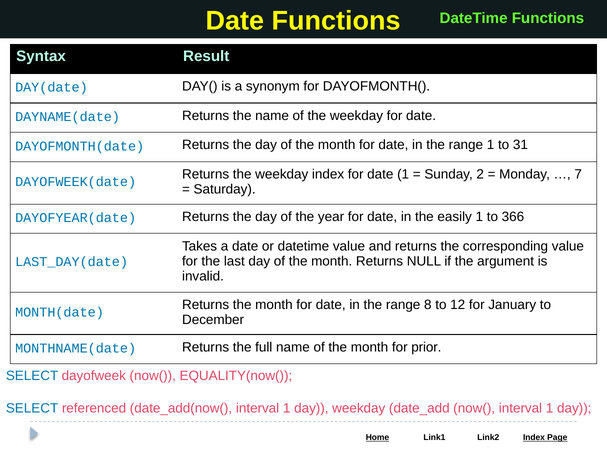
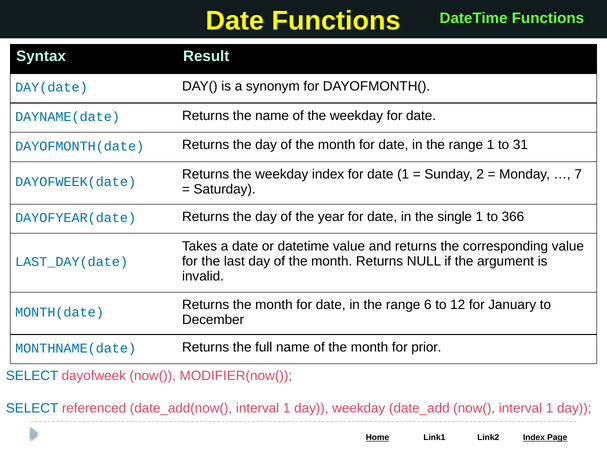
easily: easily -> single
8: 8 -> 6
EQUALITY(now(: EQUALITY(now( -> MODIFIER(now(
